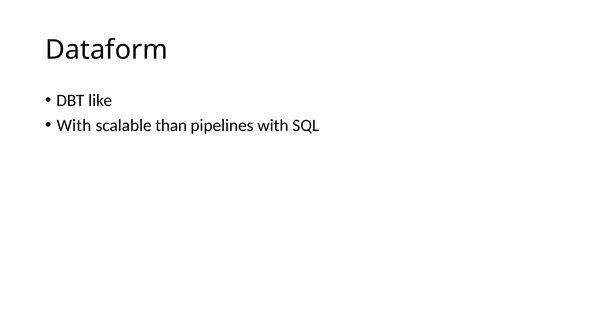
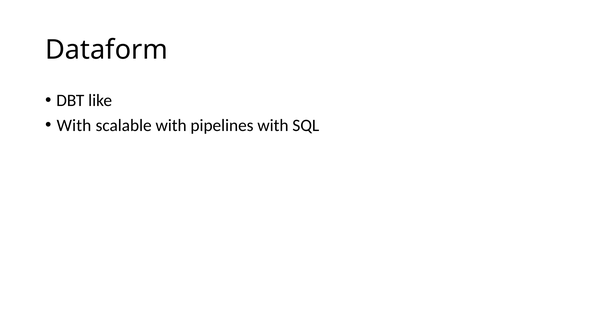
scalable than: than -> with
